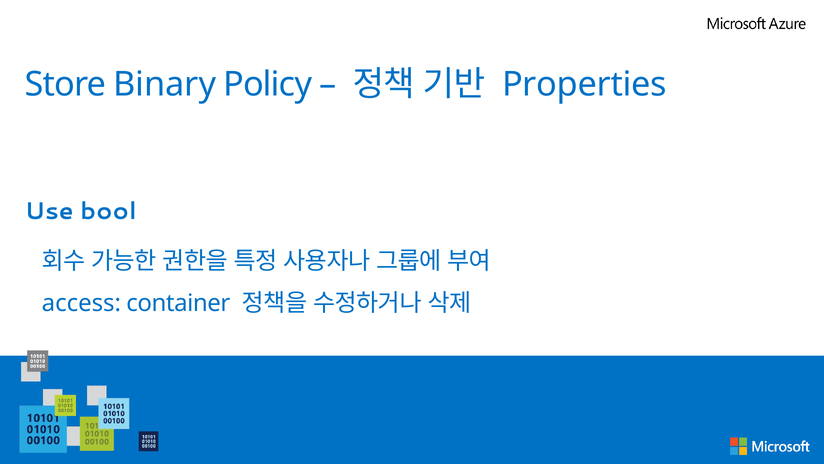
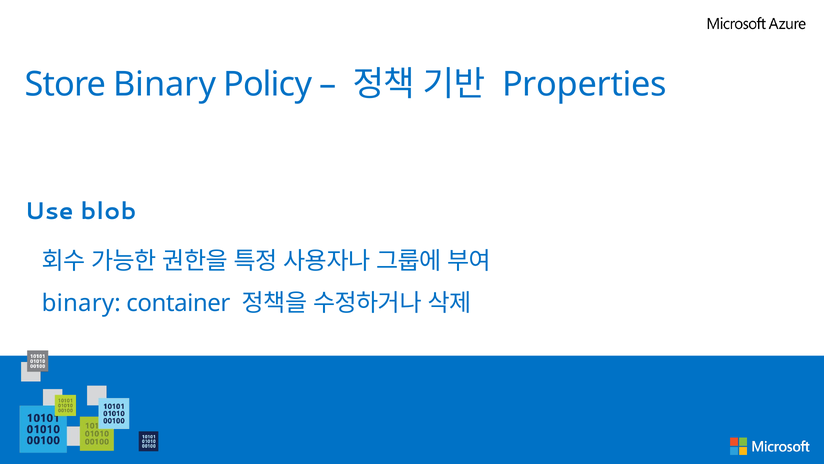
bool: bool -> blob
access at (81, 303): access -> binary
